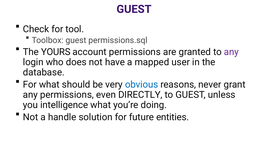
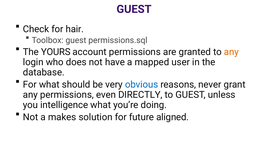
tool: tool -> hair
any at (231, 52) colour: purple -> orange
handle: handle -> makes
entities: entities -> aligned
